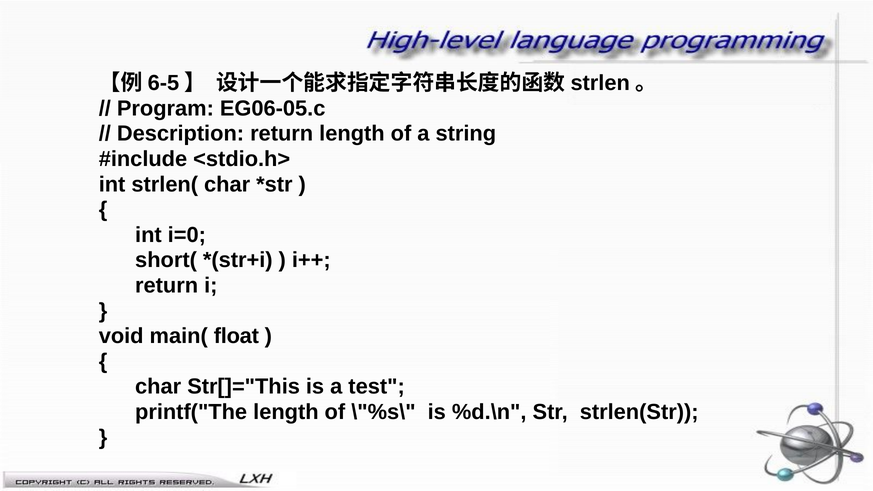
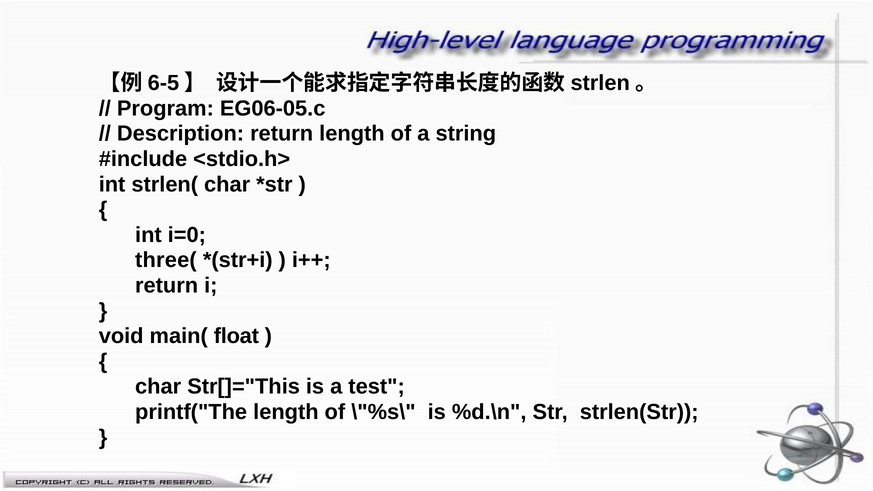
short(: short( -> three(
